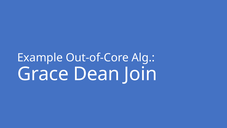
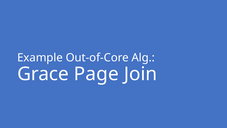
Dean: Dean -> Page
